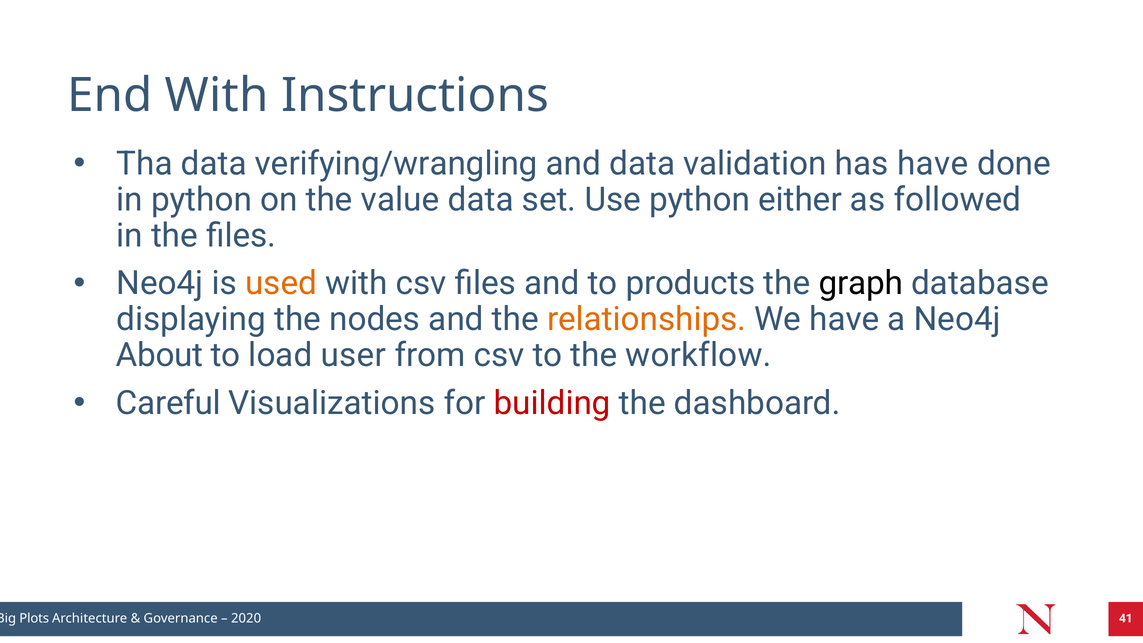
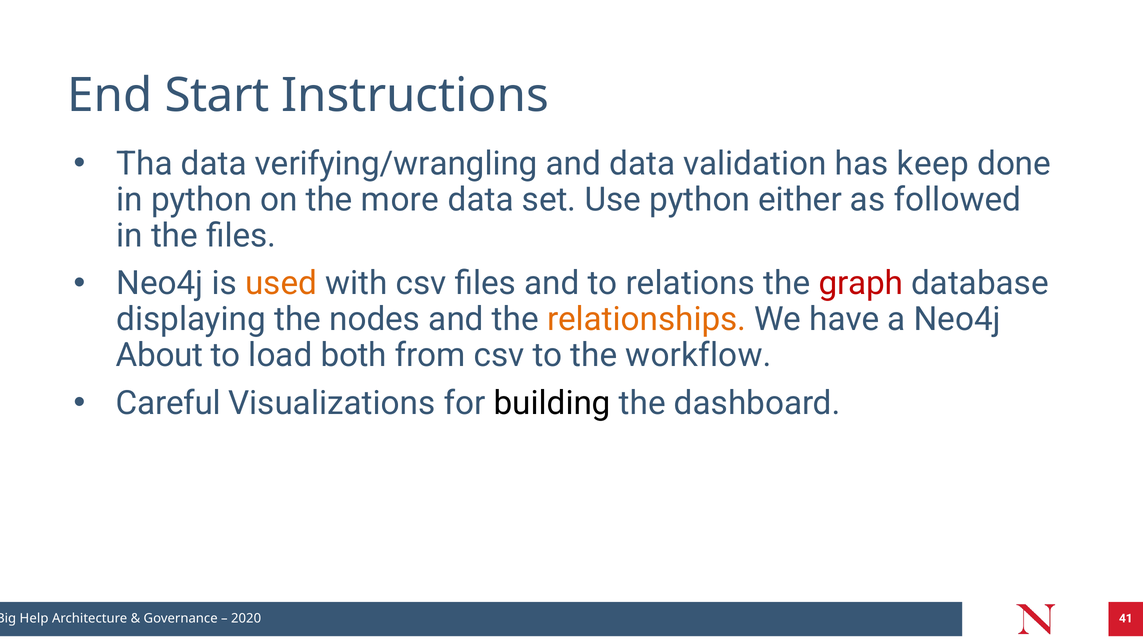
End With: With -> Start
has have: have -> keep
value: value -> more
products: products -> relations
graph colour: black -> red
user: user -> both
building colour: red -> black
Plots: Plots -> Help
